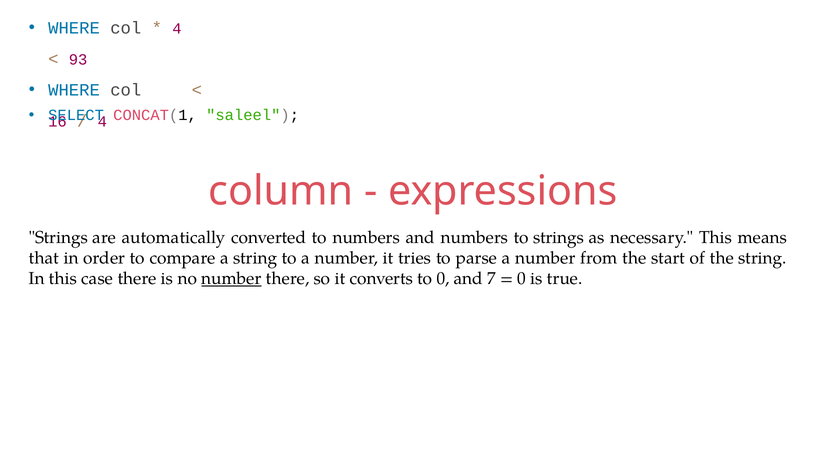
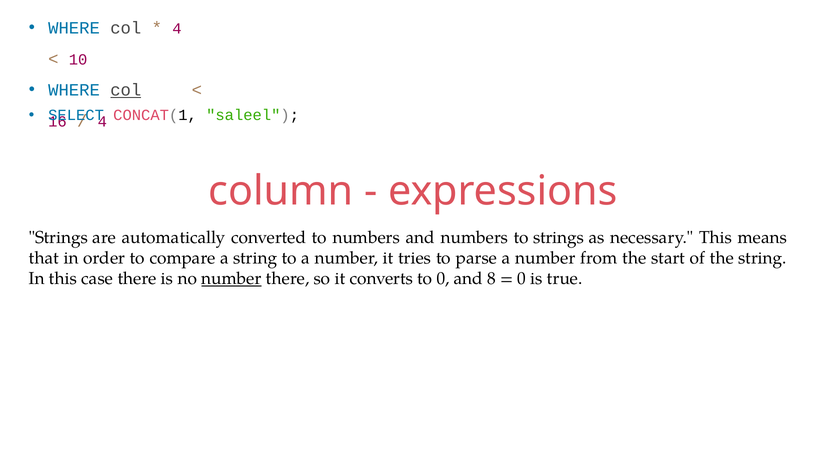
93: 93 -> 10
col at (126, 90) underline: none -> present
7: 7 -> 8
